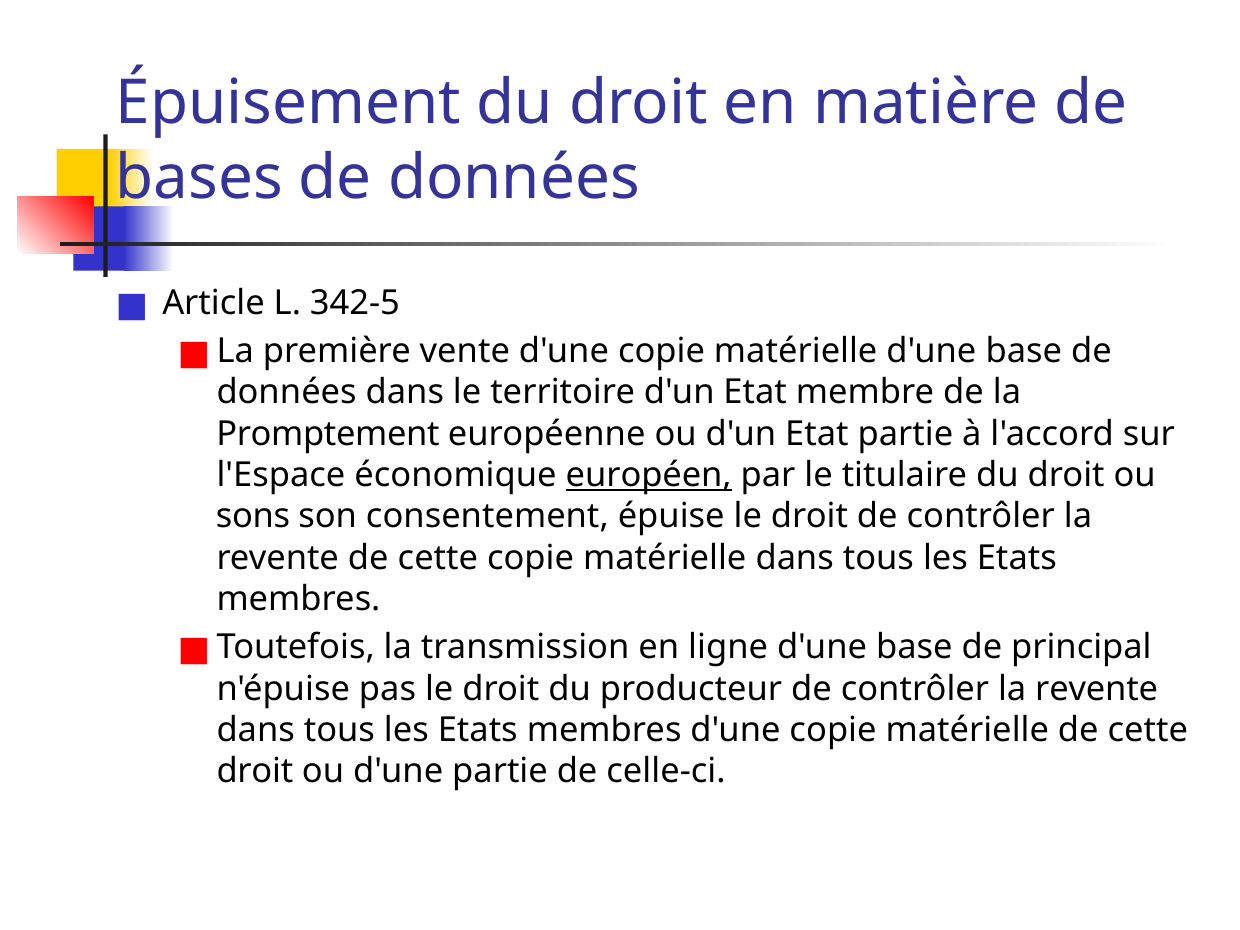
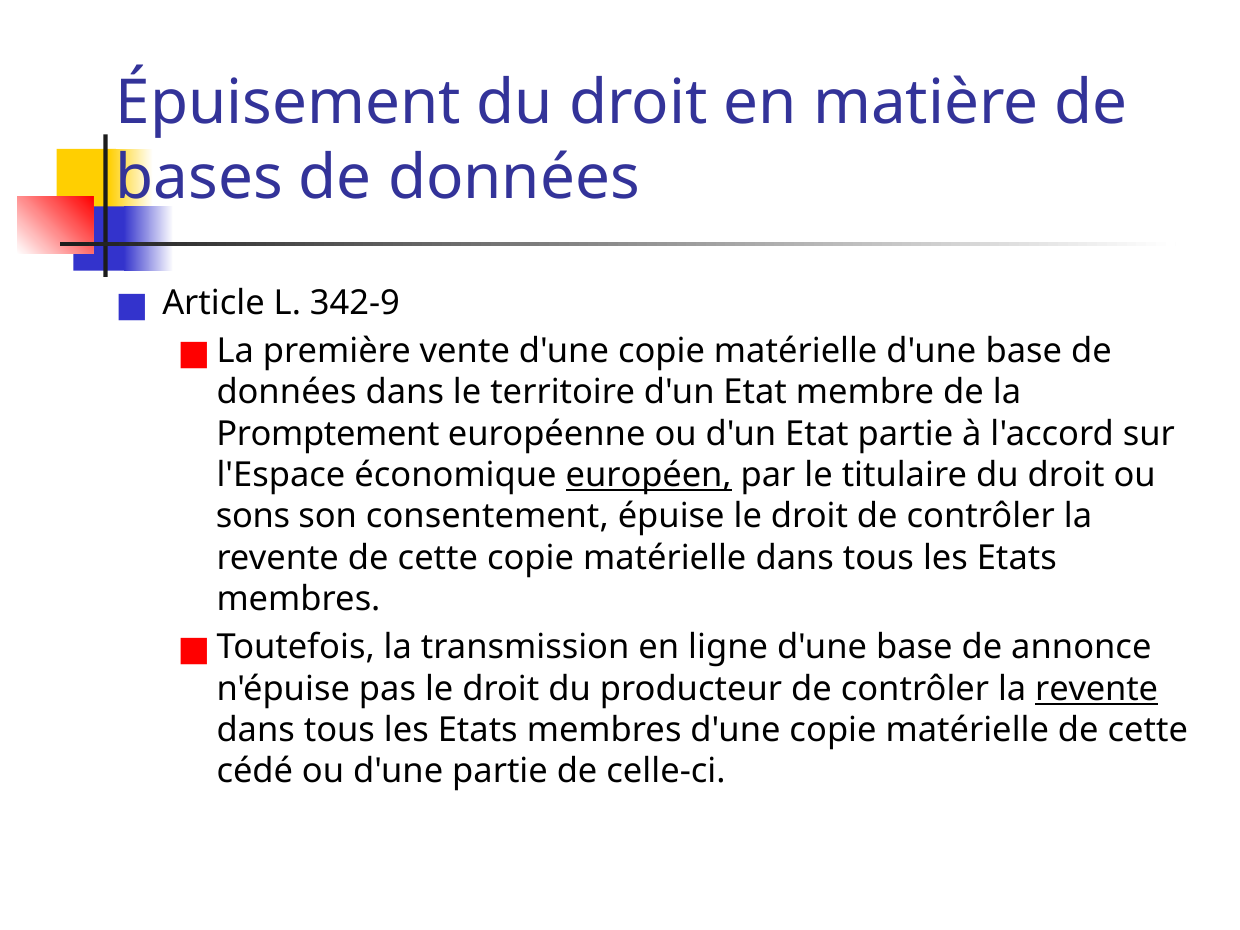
342-5: 342-5 -> 342-9
principal: principal -> annonce
revente at (1097, 689) underline: none -> present
droit at (255, 772): droit -> cédé
